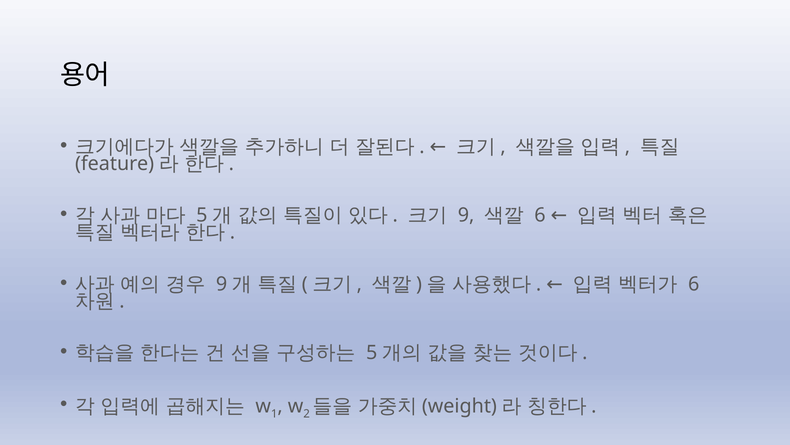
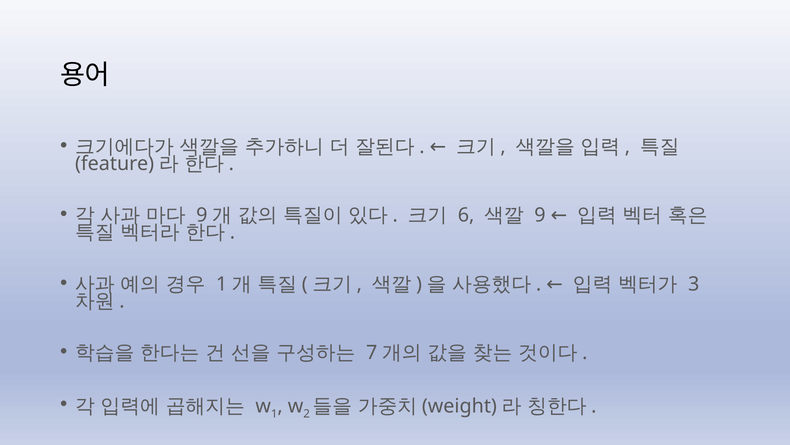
5 at (202, 215): 5 -> 9
9 at (466, 215): 9 -> 6
6 at (540, 215): 6 -> 9
9 at (222, 284): 9 -> 1
6 at (694, 284): 6 -> 3
5 at (372, 352): 5 -> 7
